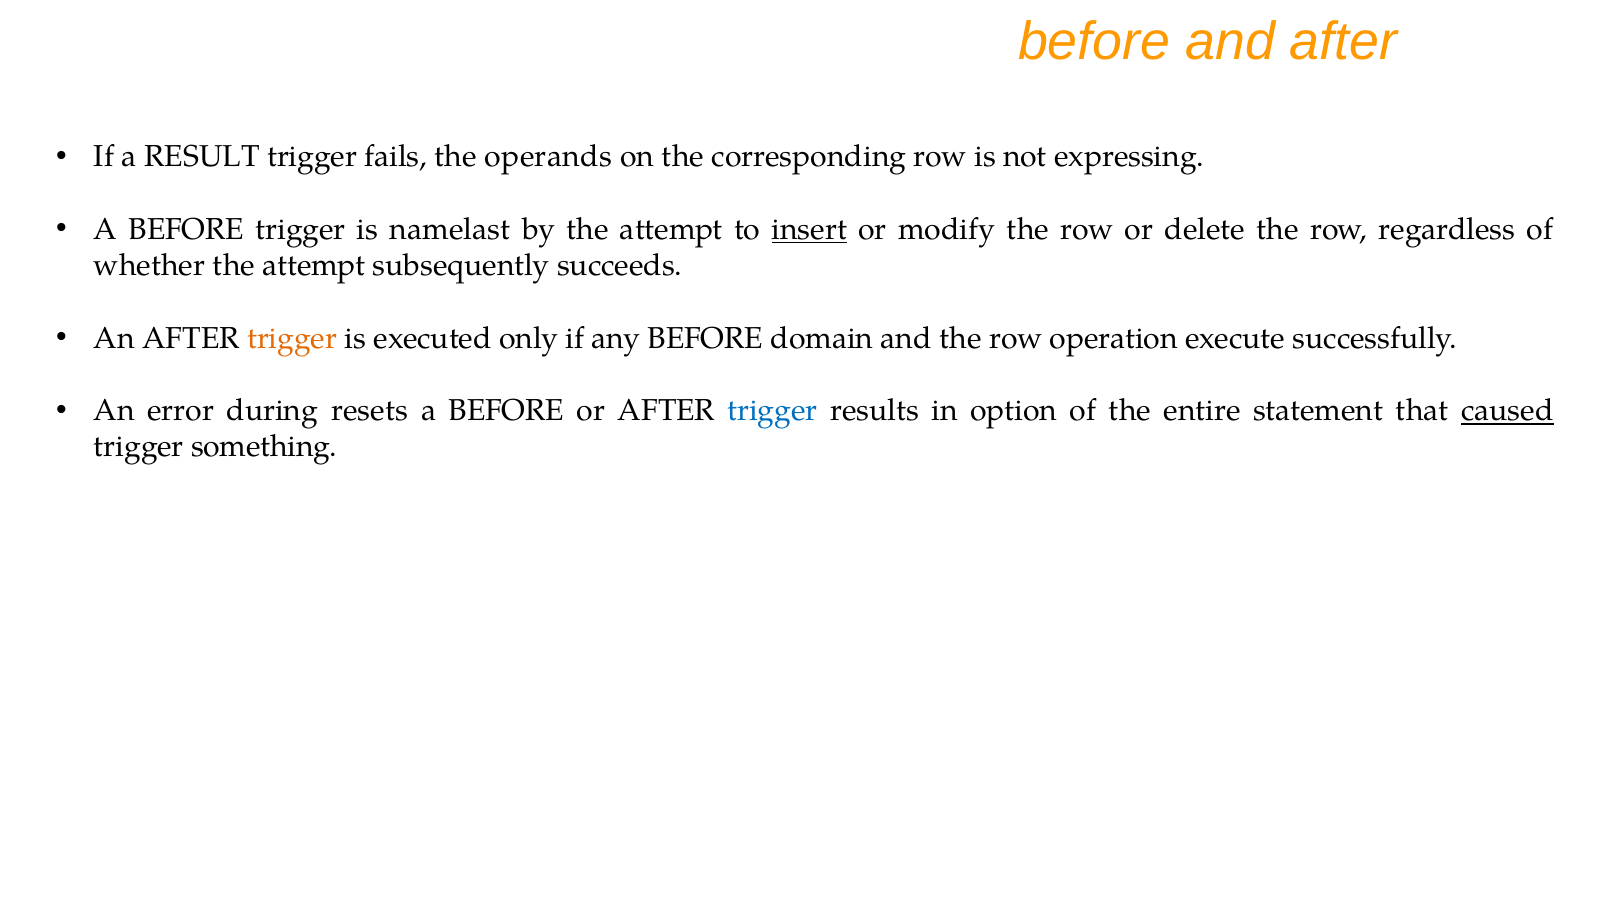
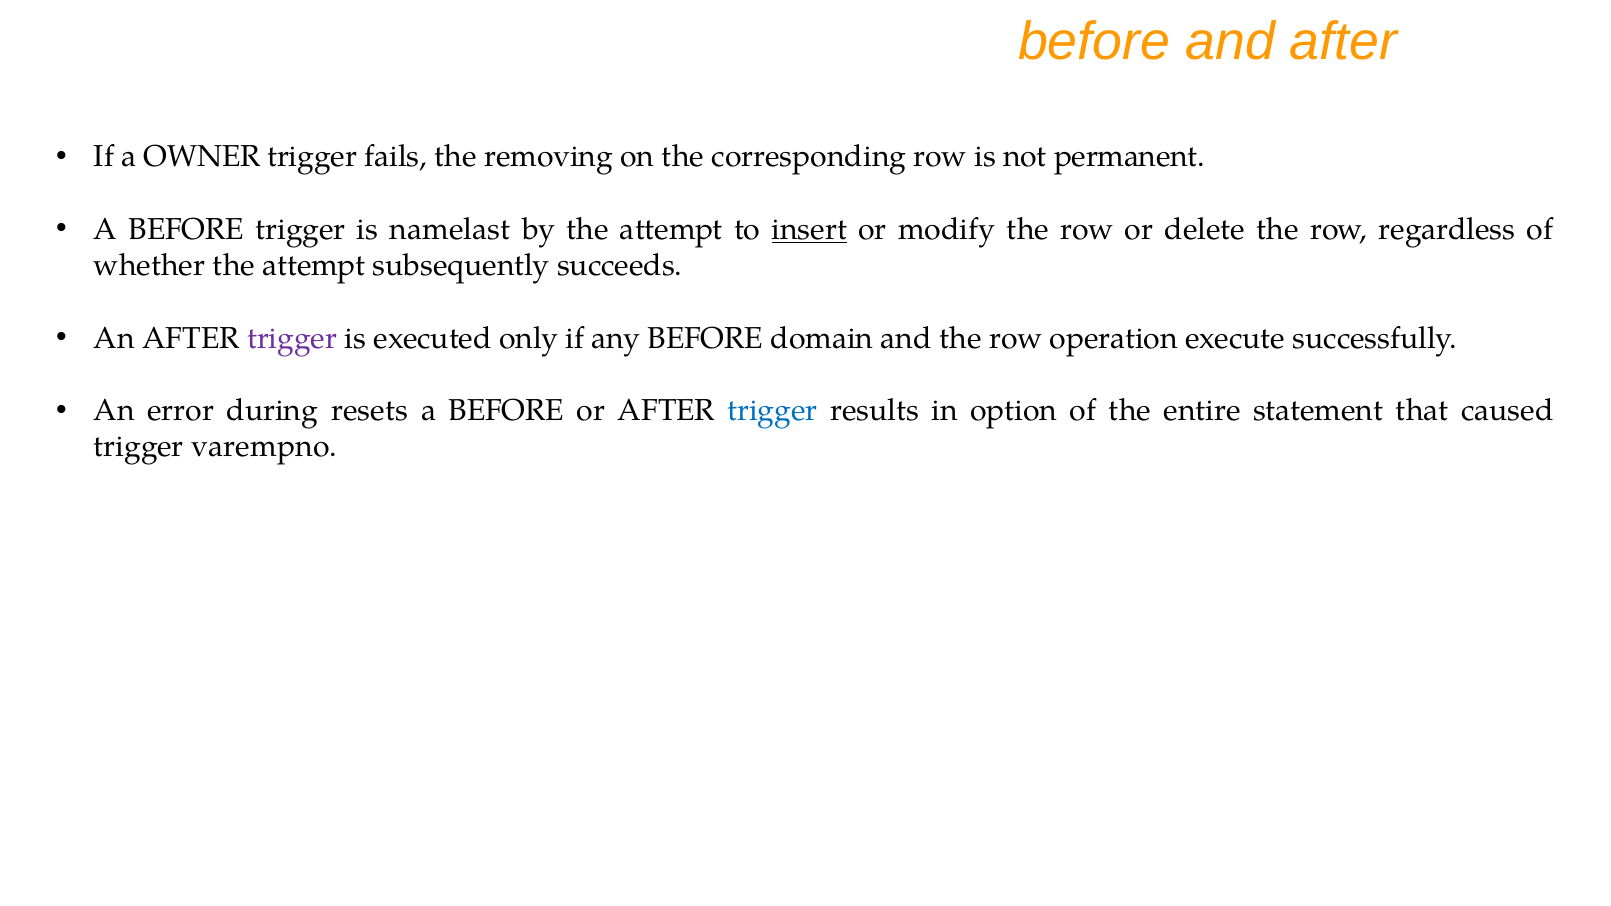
RESULT: RESULT -> OWNER
operands: operands -> removing
expressing: expressing -> permanent
trigger at (292, 338) colour: orange -> purple
caused underline: present -> none
something: something -> varempno
